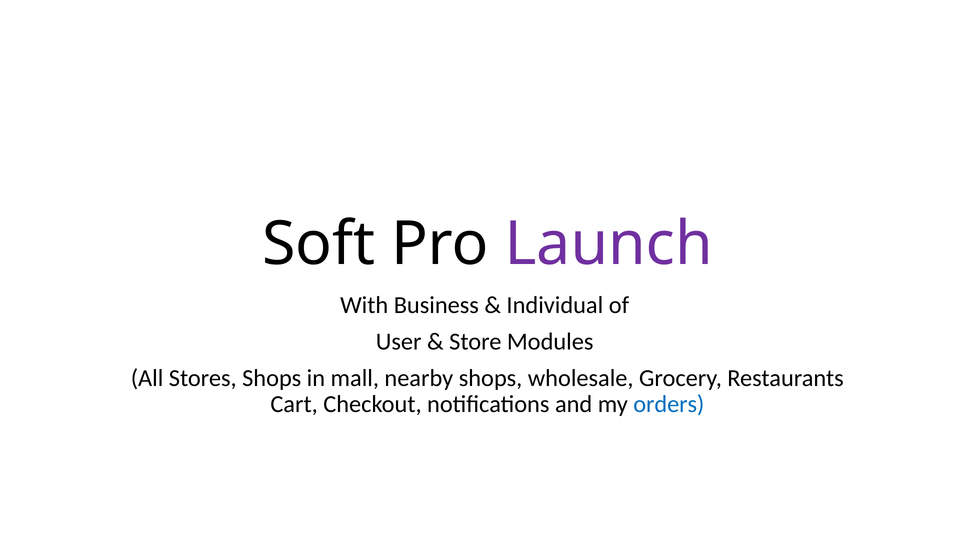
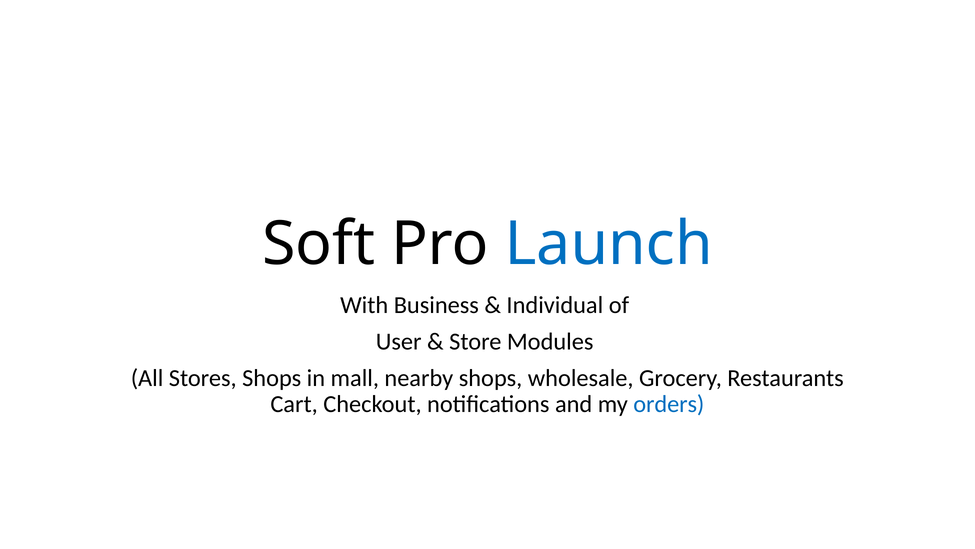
Launch colour: purple -> blue
